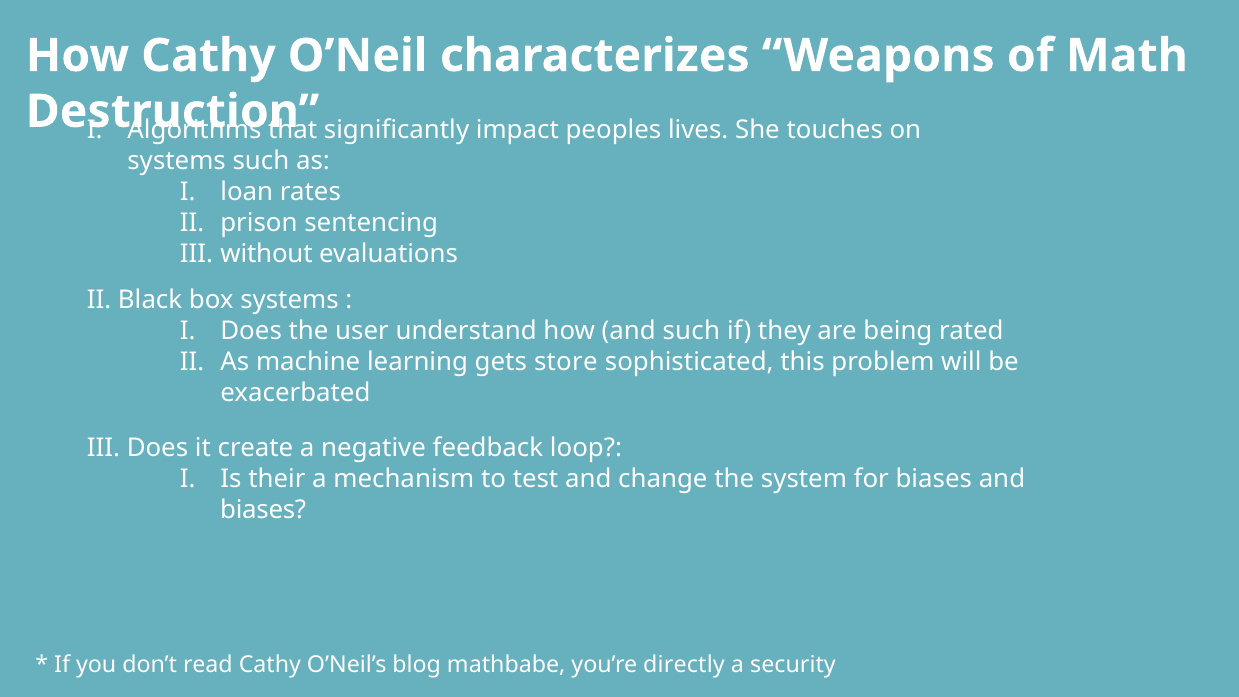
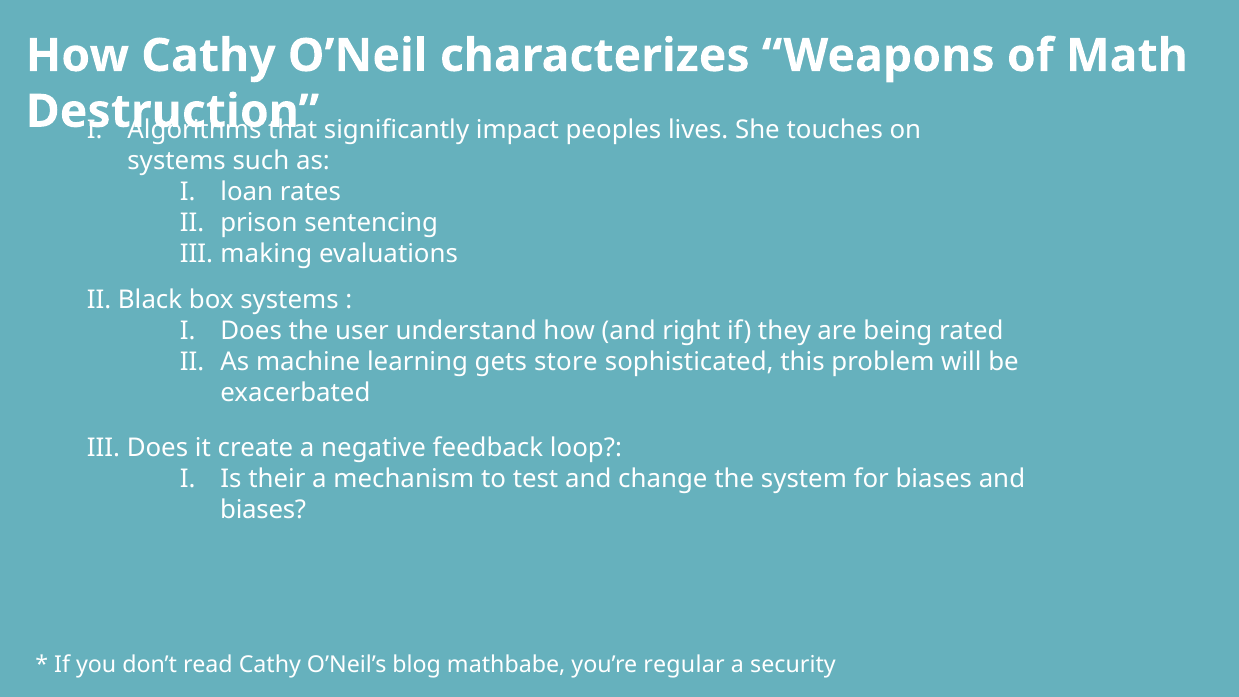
without: without -> making
and such: such -> right
directly: directly -> regular
